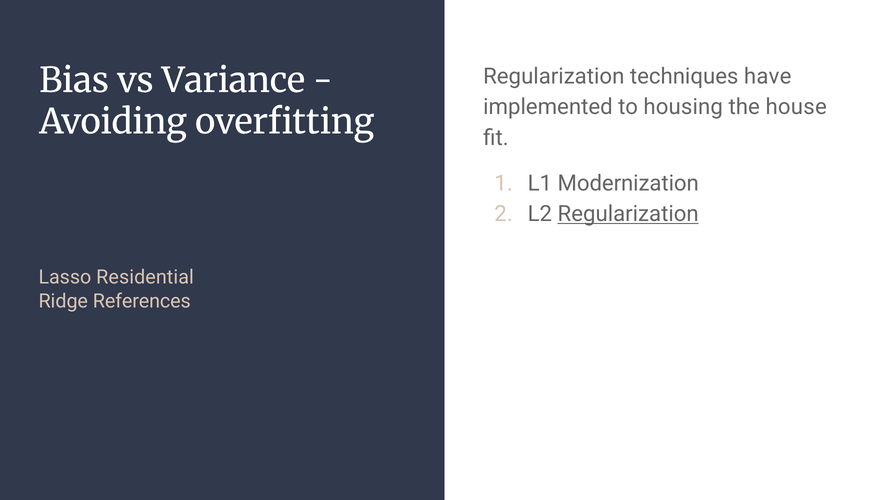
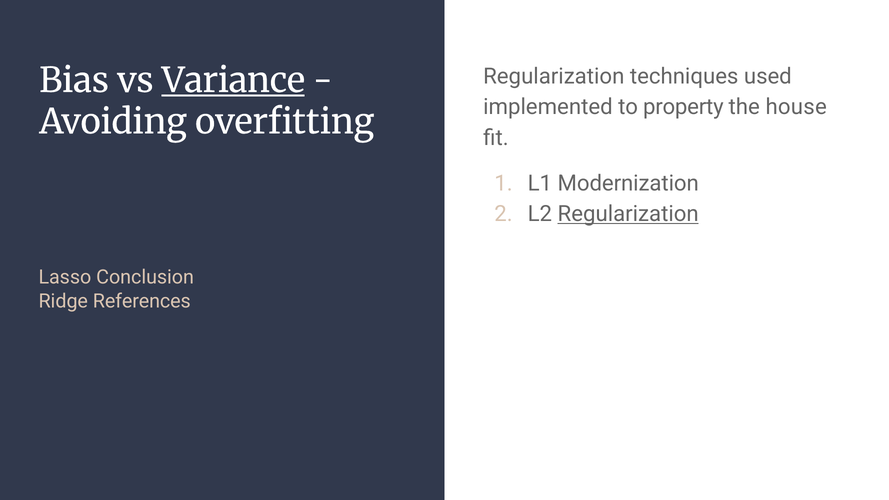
have: have -> used
Variance underline: none -> present
housing: housing -> property
Residential: Residential -> Conclusion
